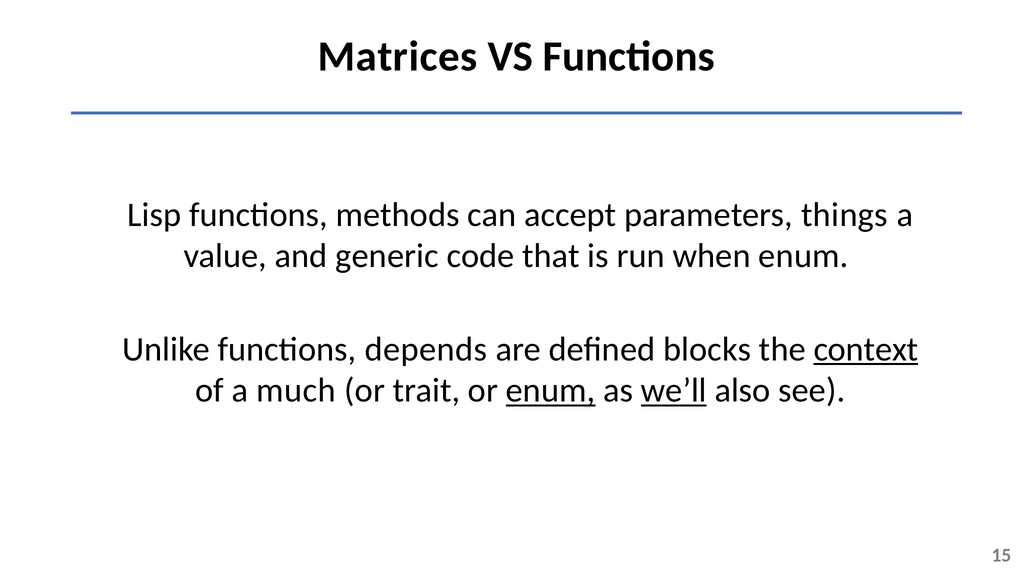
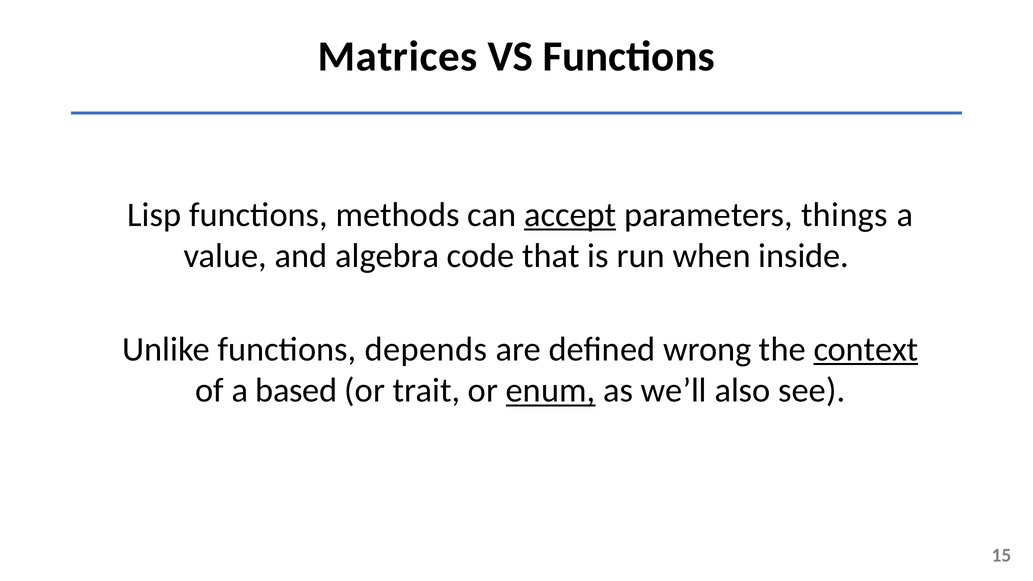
accept underline: none -> present
generic: generic -> algebra
when enum: enum -> inside
blocks: blocks -> wrong
much: much -> based
we’ll underline: present -> none
